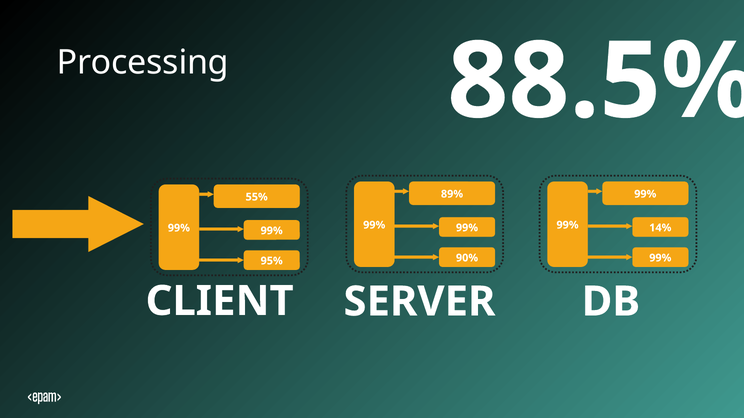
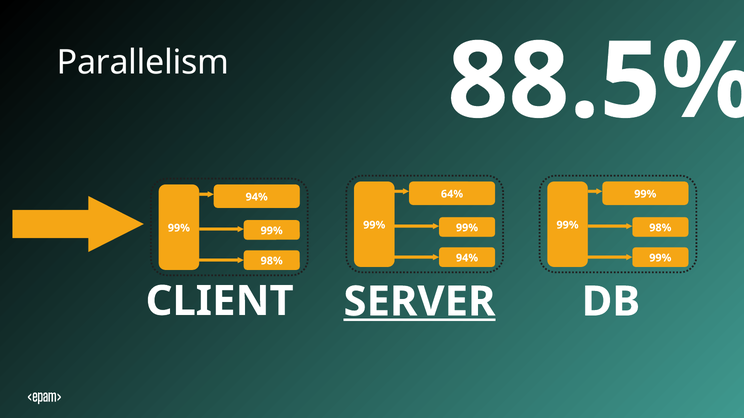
Processing: Processing -> Parallelism
89%: 89% -> 64%
55% at (257, 197): 55% -> 94%
14% at (660, 228): 14% -> 98%
90% at (467, 258): 90% -> 94%
95% at (272, 261): 95% -> 98%
SERVER underline: none -> present
